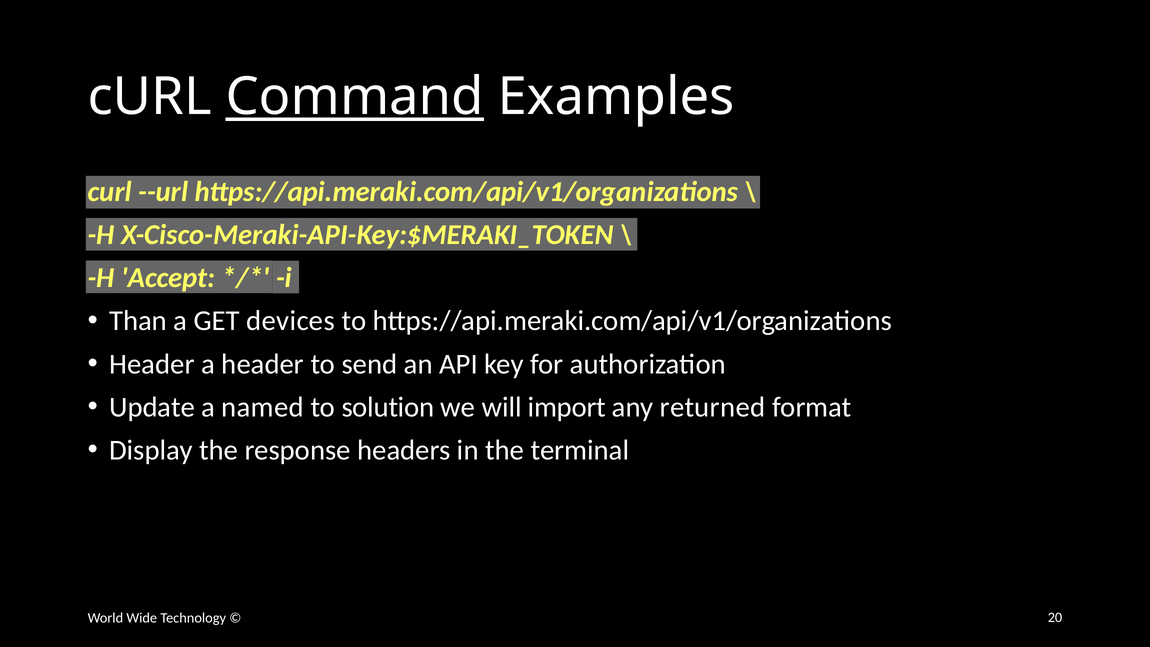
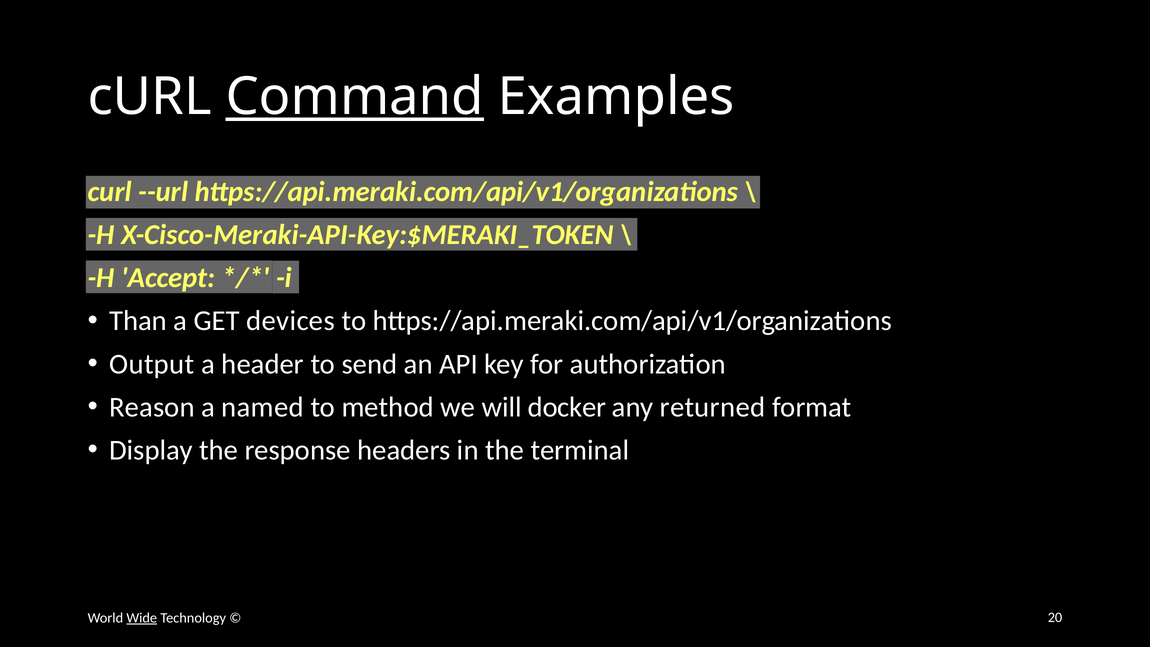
Header at (152, 364): Header -> Output
Update: Update -> Reason
solution: solution -> method
import: import -> docker
Wide underline: none -> present
